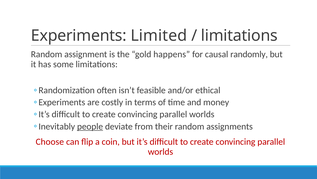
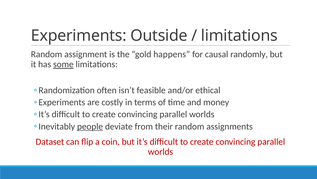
Limited: Limited -> Outside
some underline: none -> present
Choose: Choose -> Dataset
